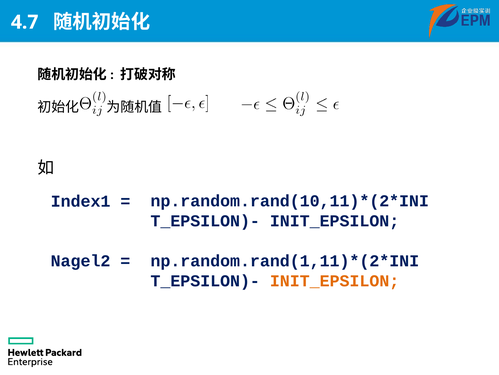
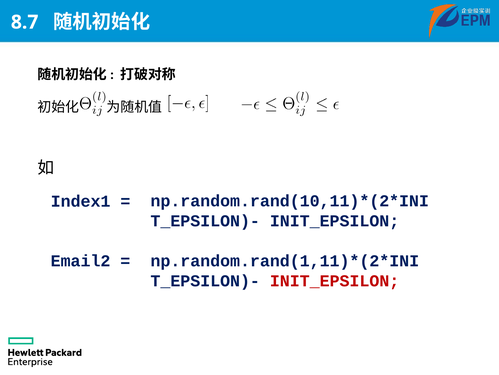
4.7: 4.7 -> 8.7
Nagel2: Nagel2 -> Email2
INIT_EPSILON at (335, 281) colour: orange -> red
